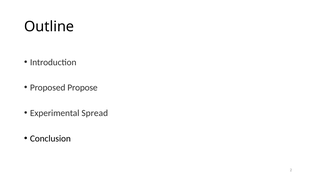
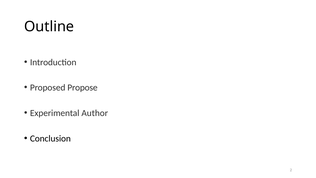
Spread: Spread -> Author
